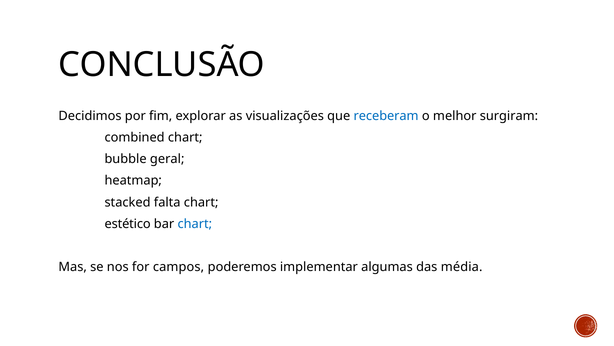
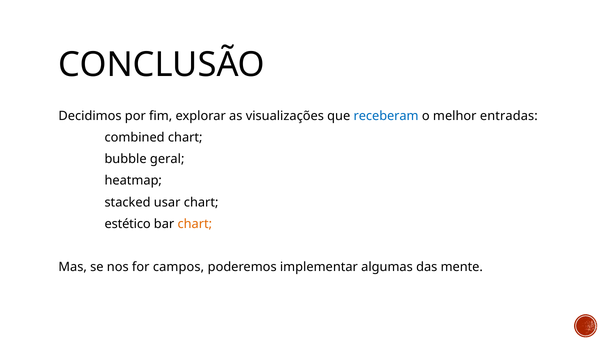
surgiram: surgiram -> entradas
falta: falta -> usar
chart at (195, 223) colour: blue -> orange
média: média -> mente
